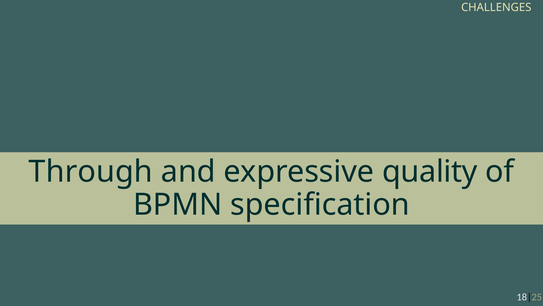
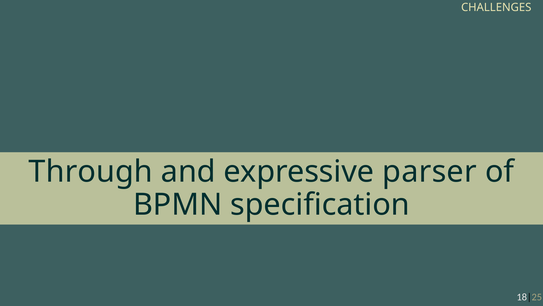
quality: quality -> parser
